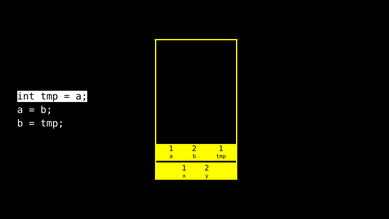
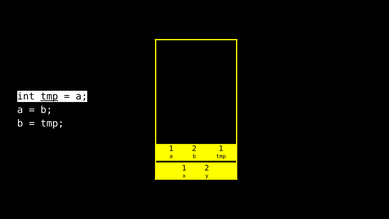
tmp at (49, 96) underline: none -> present
